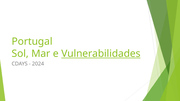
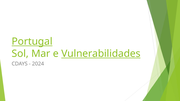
Portugal underline: none -> present
